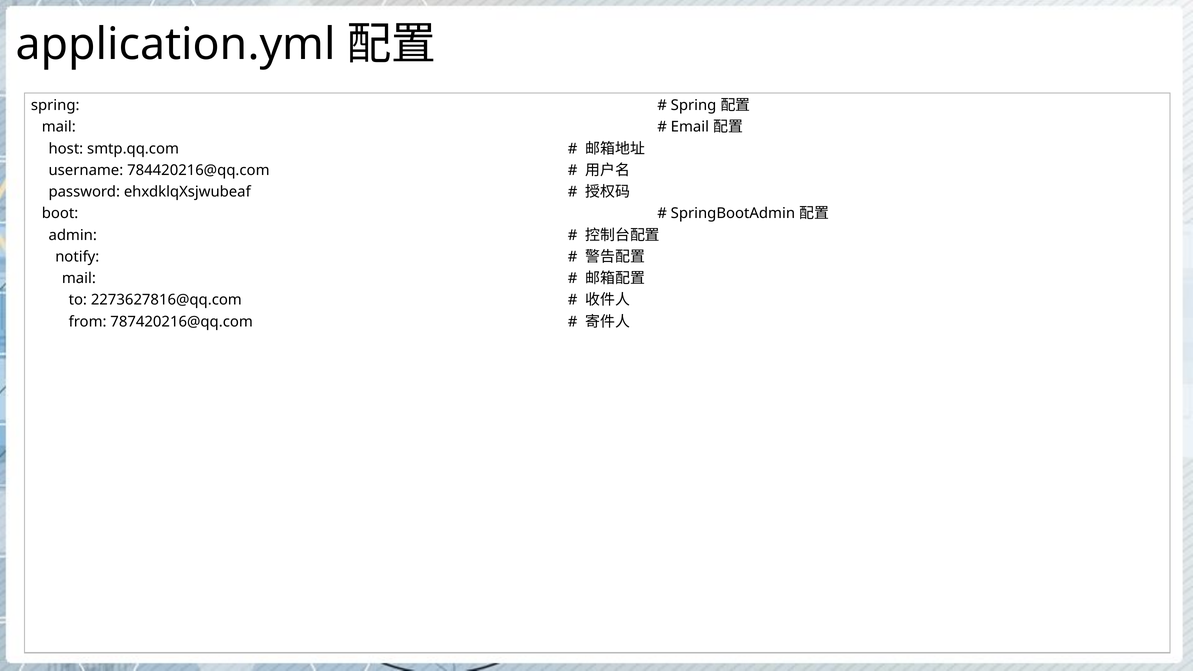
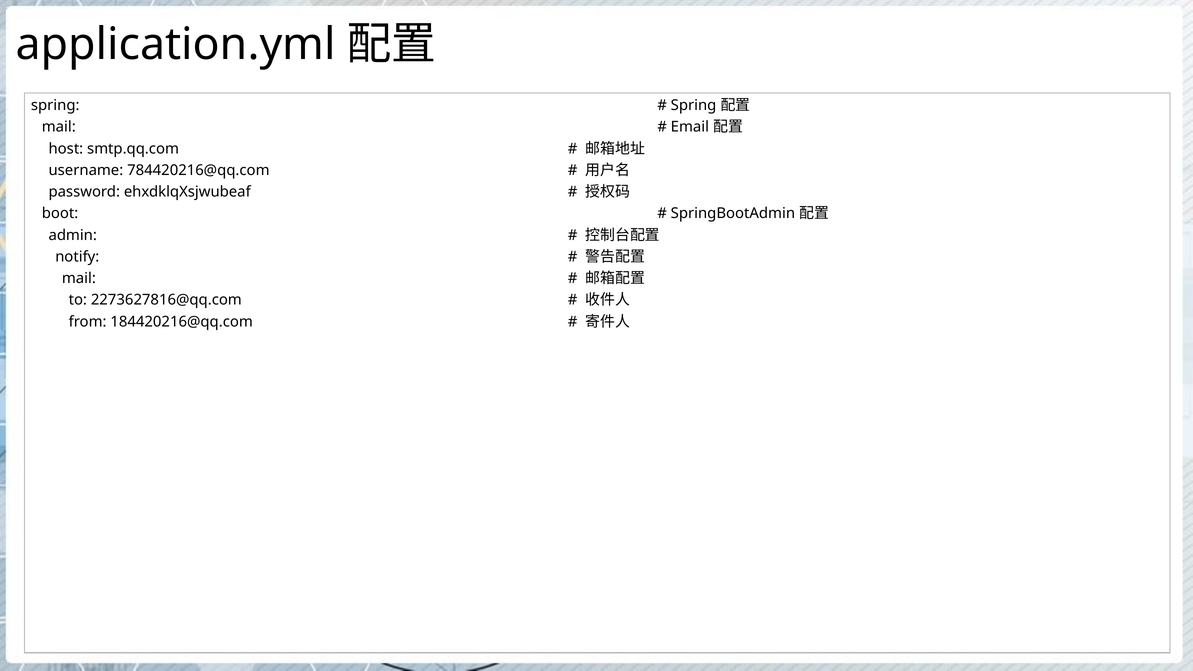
787420216@qq.com: 787420216@qq.com -> 184420216@qq.com
